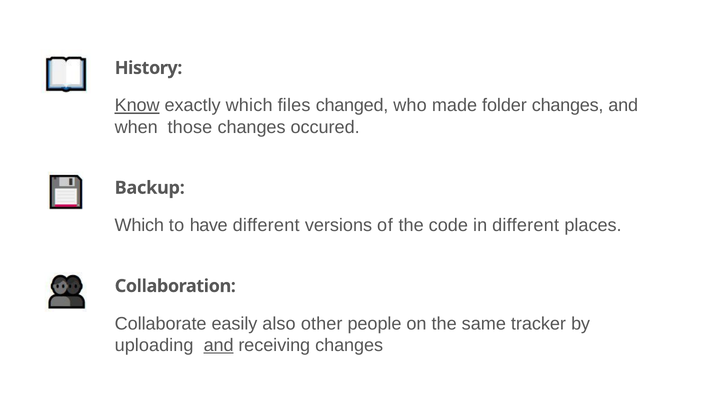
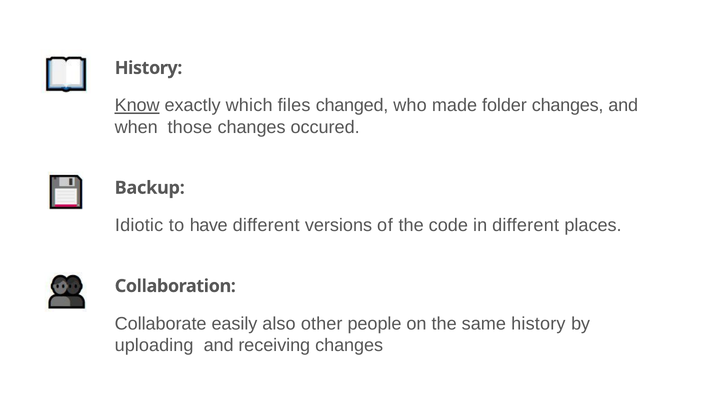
Which at (139, 225): Which -> Idiotic
same tracker: tracker -> history
and at (219, 345) underline: present -> none
